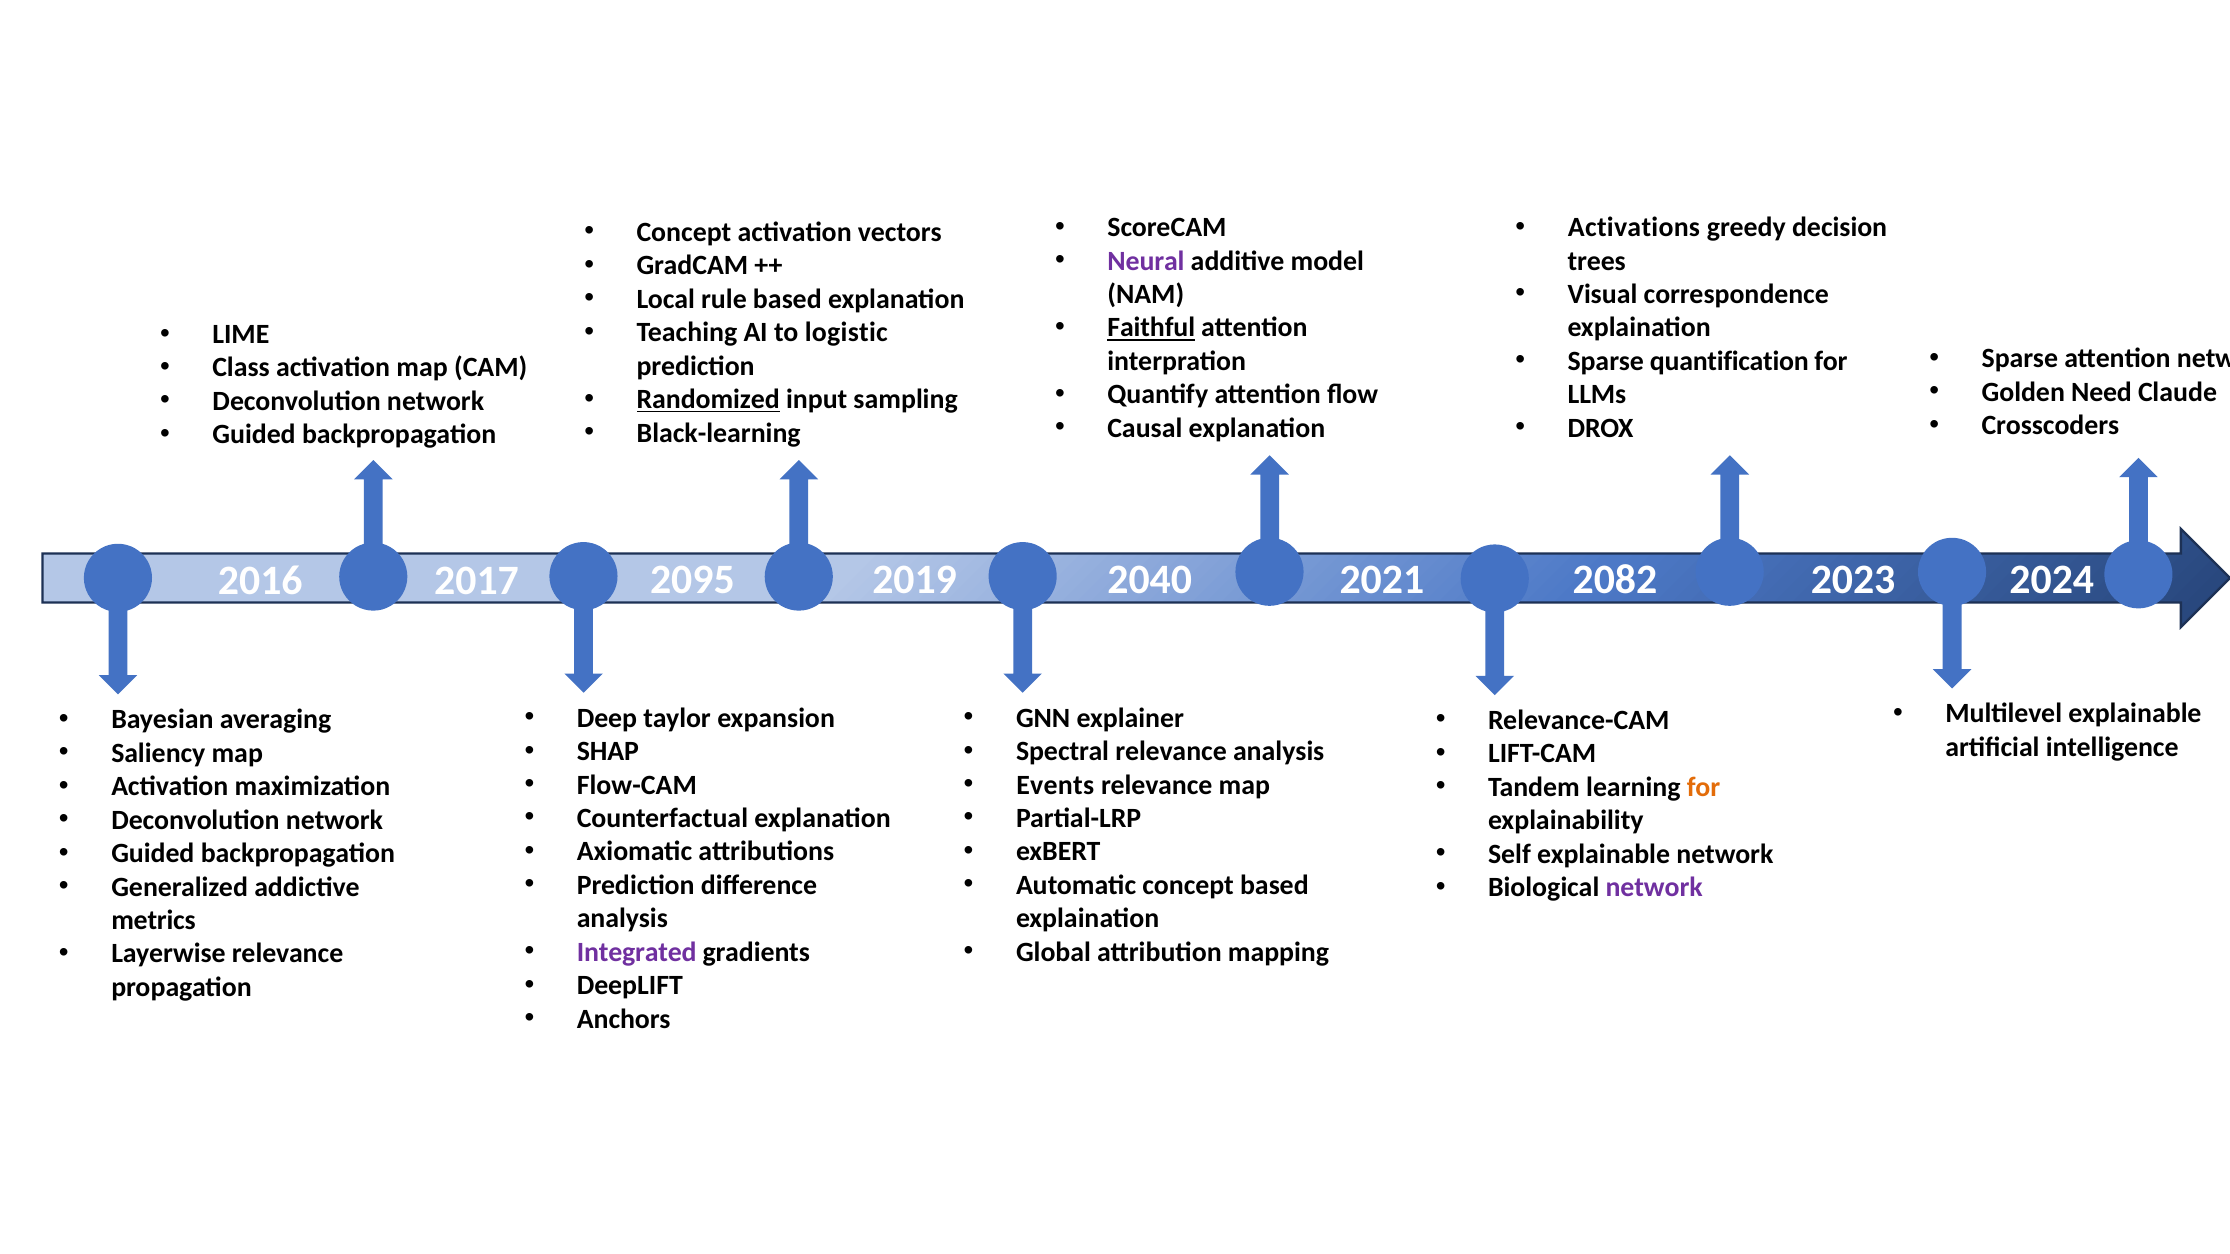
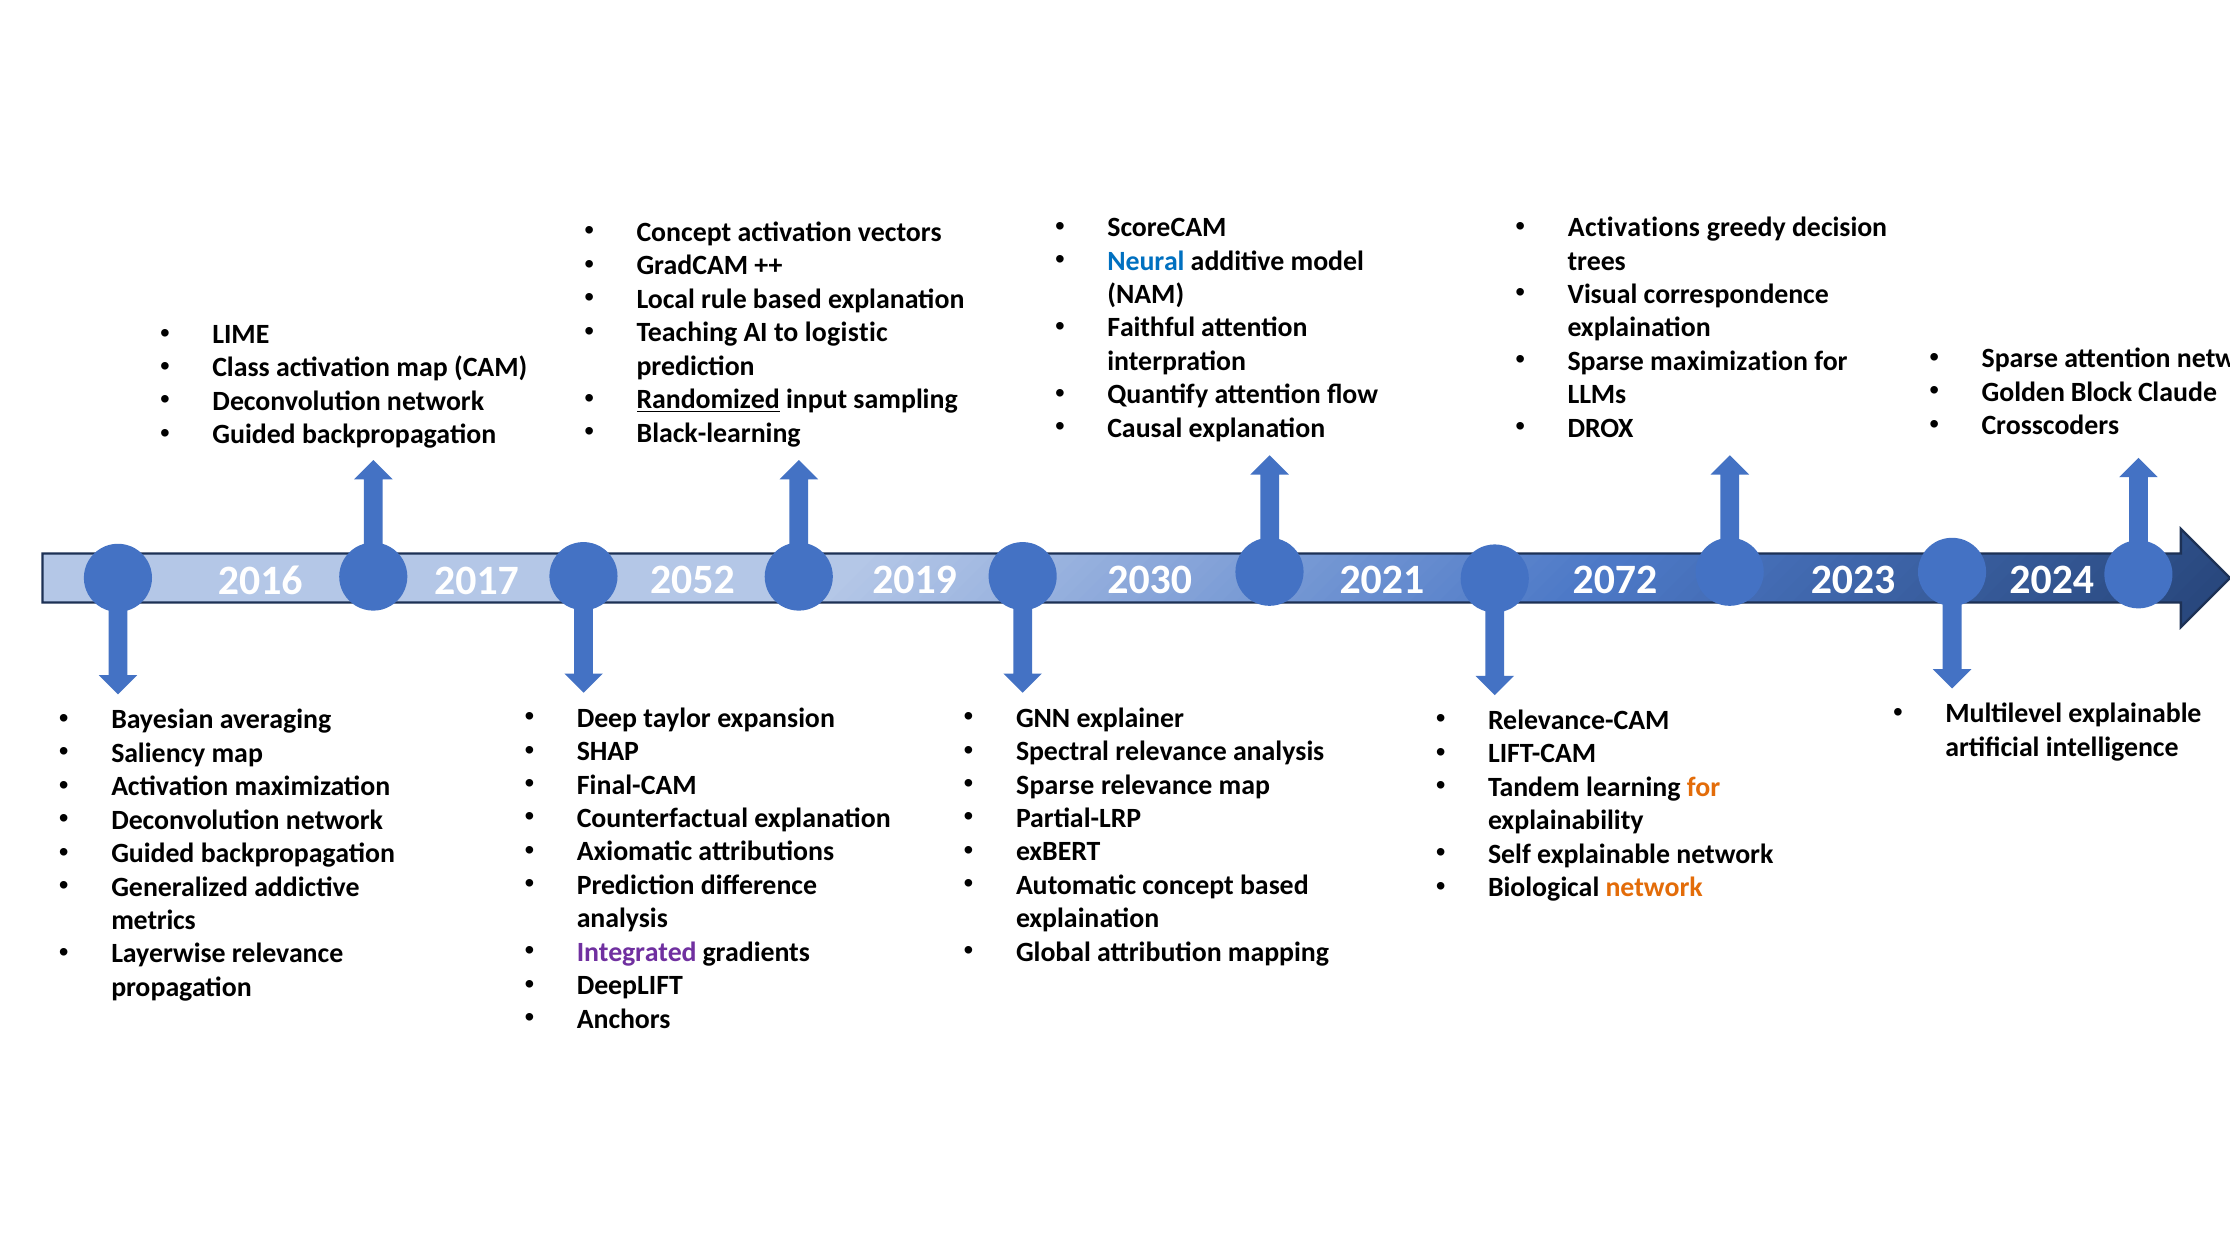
Neural colour: purple -> blue
Faithful underline: present -> none
Sparse quantification: quantification -> maximization
Need: Need -> Block
2095: 2095 -> 2052
2040: 2040 -> 2030
2082: 2082 -> 2072
Flow-CAM: Flow-CAM -> Final-CAM
Events at (1055, 785): Events -> Sparse
network at (1654, 888) colour: purple -> orange
